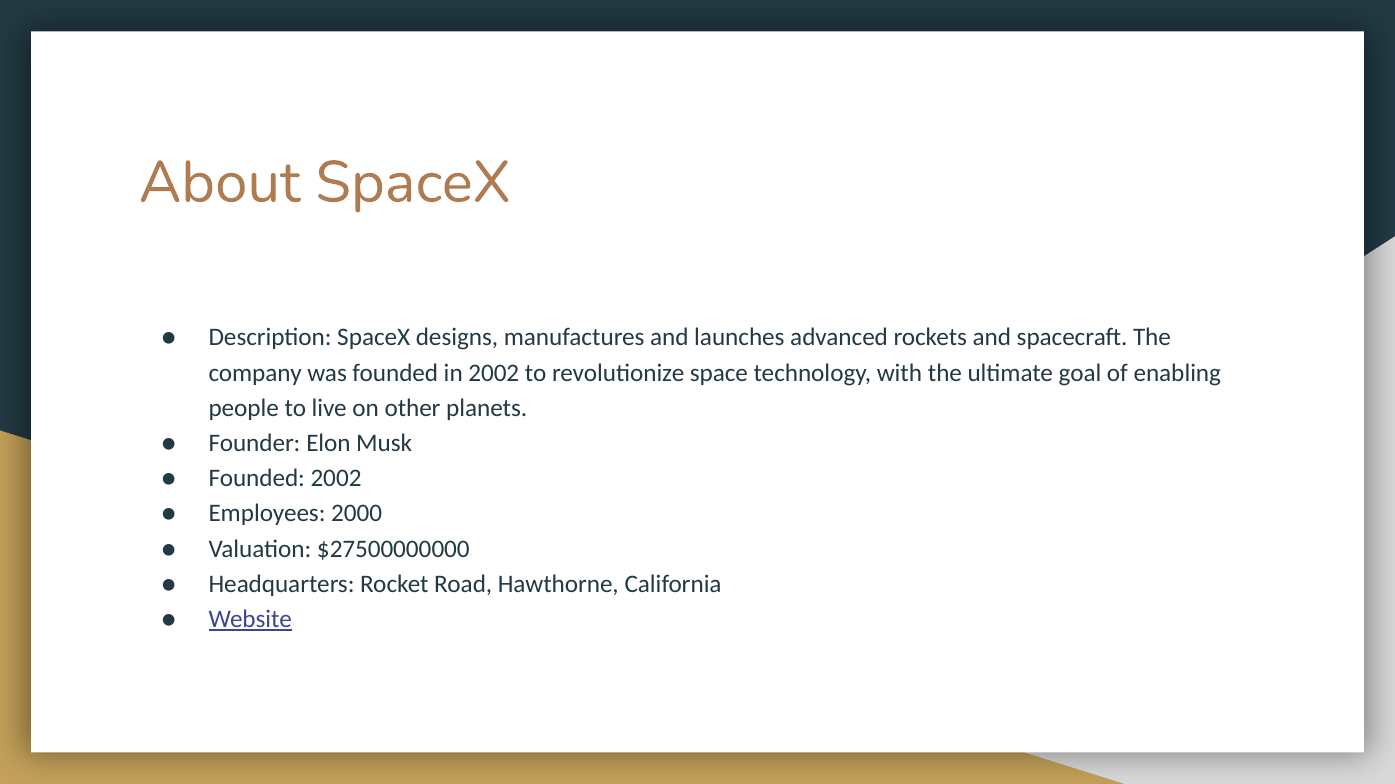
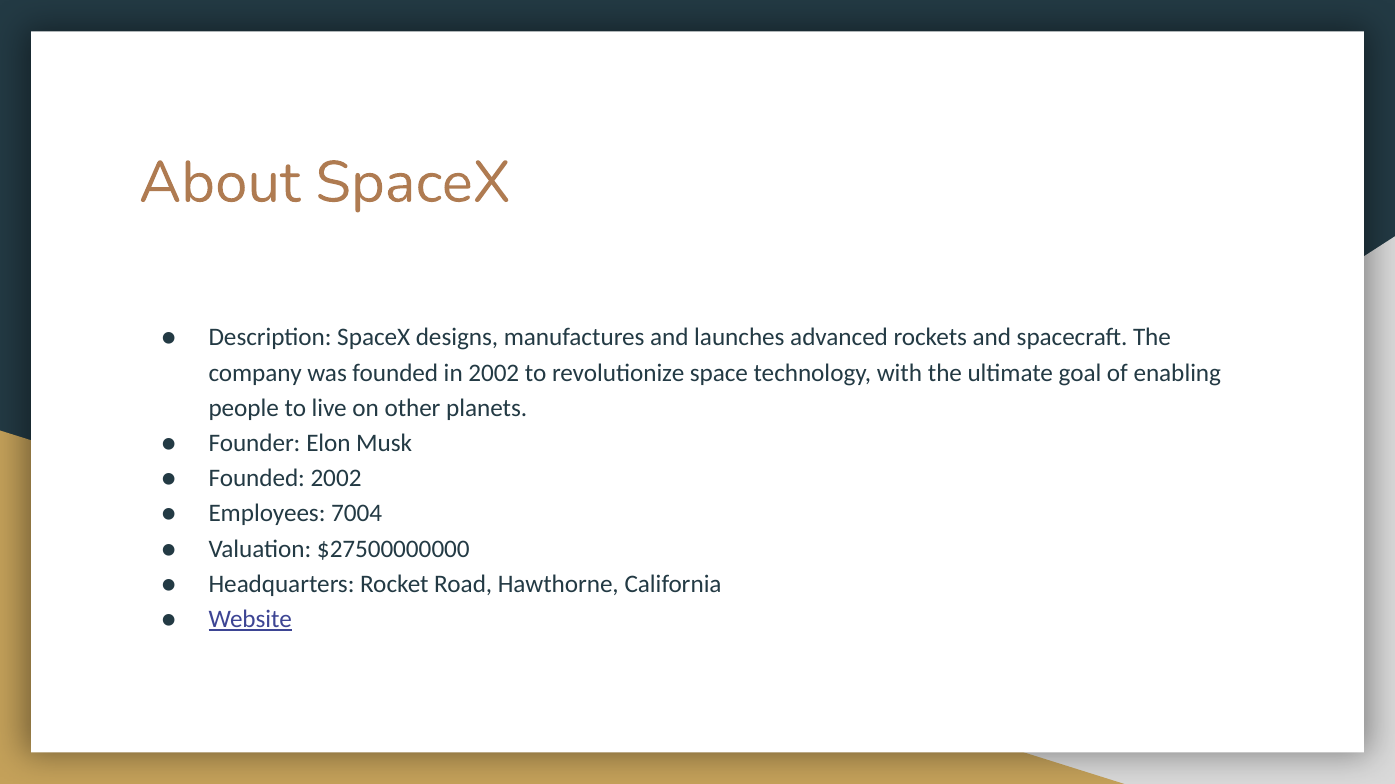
2000: 2000 -> 7004
